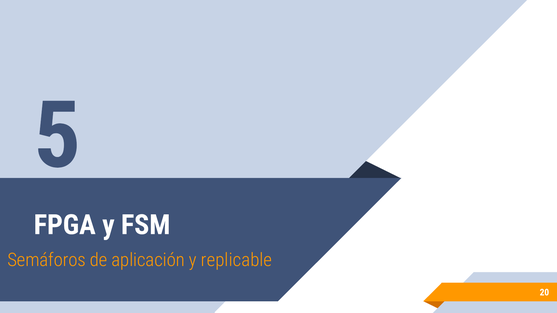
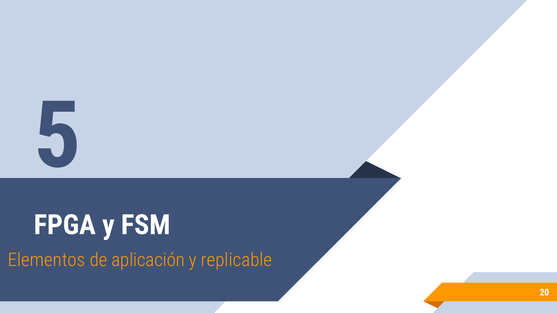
Semáforos: Semáforos -> Elementos
